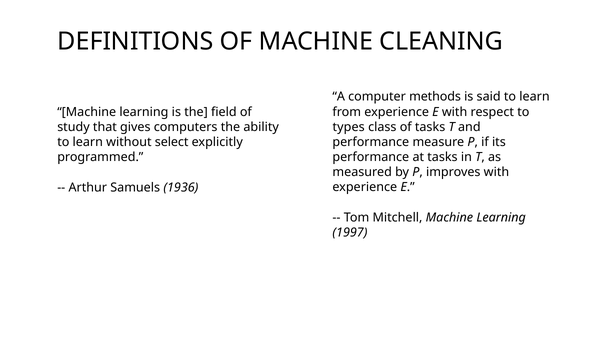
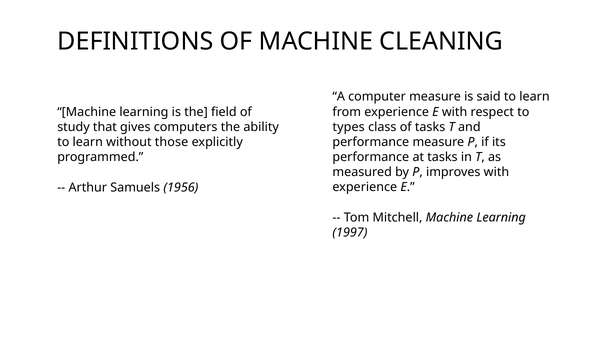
computer methods: methods -> measure
select: select -> those
1936: 1936 -> 1956
